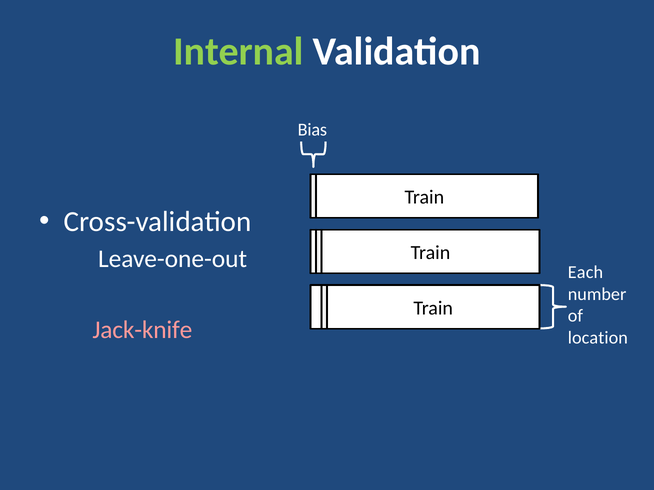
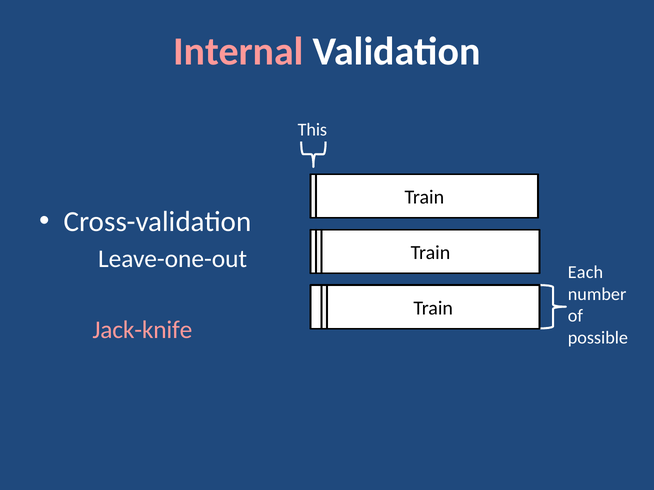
Internal colour: light green -> pink
Bias: Bias -> This
location: location -> possible
